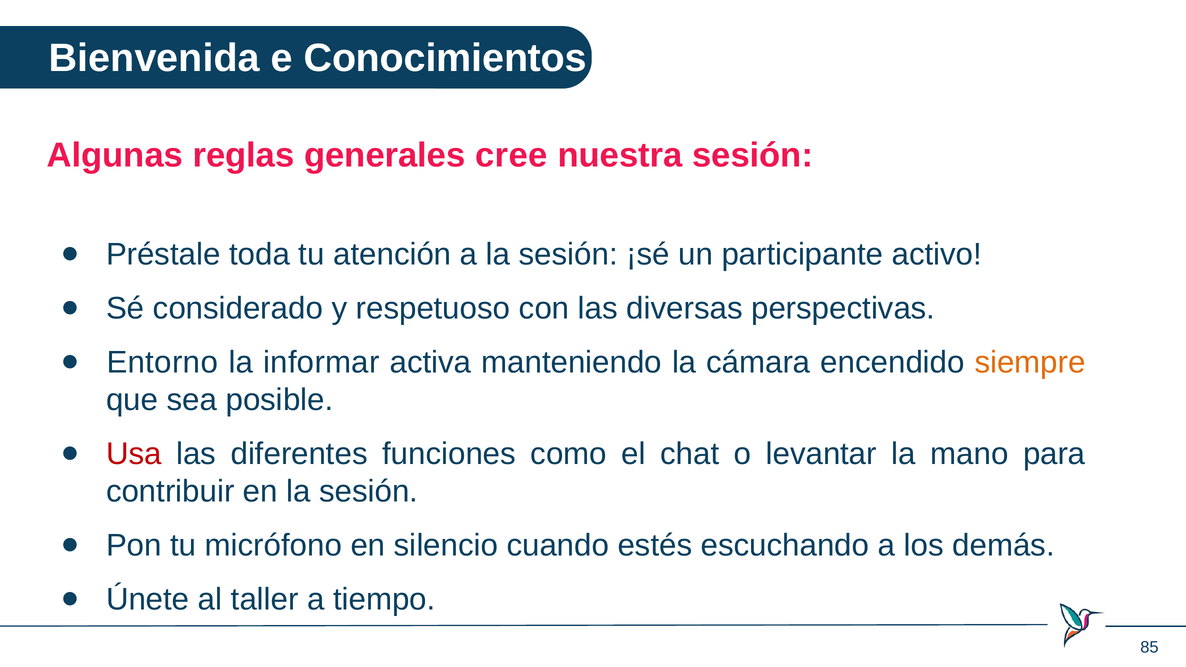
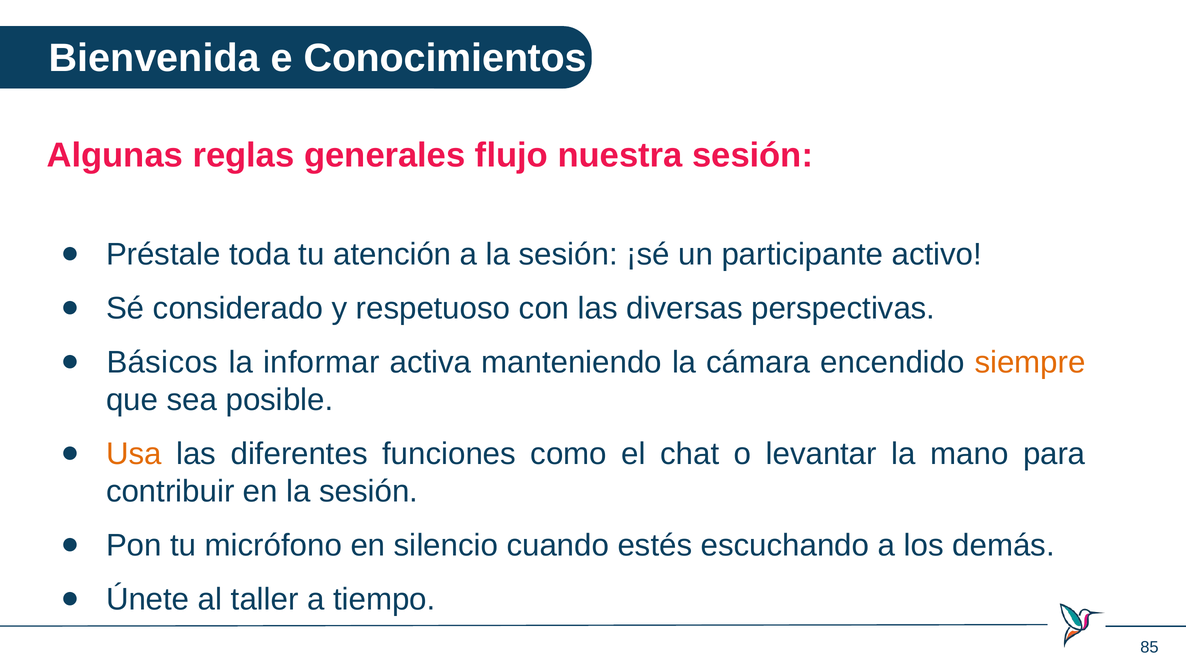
cree: cree -> flujo
Entorno: Entorno -> Básicos
Usa colour: red -> orange
